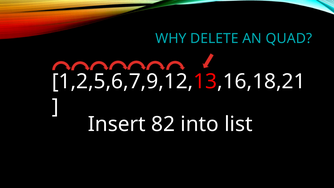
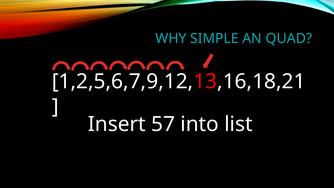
DELETE: DELETE -> SIMPLE
82: 82 -> 57
